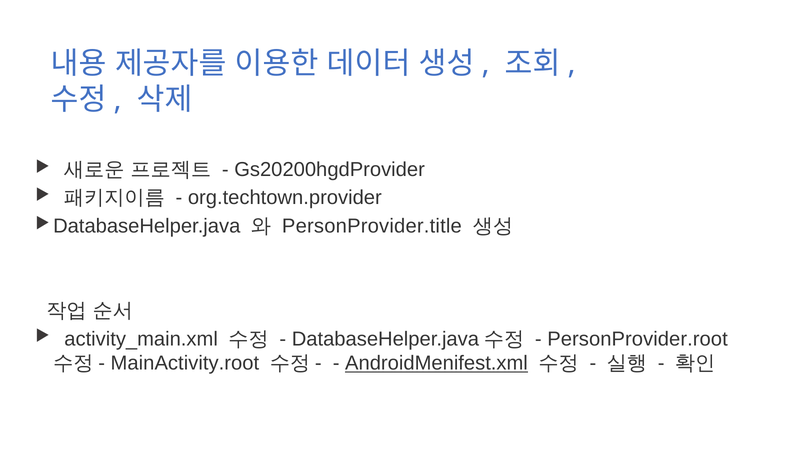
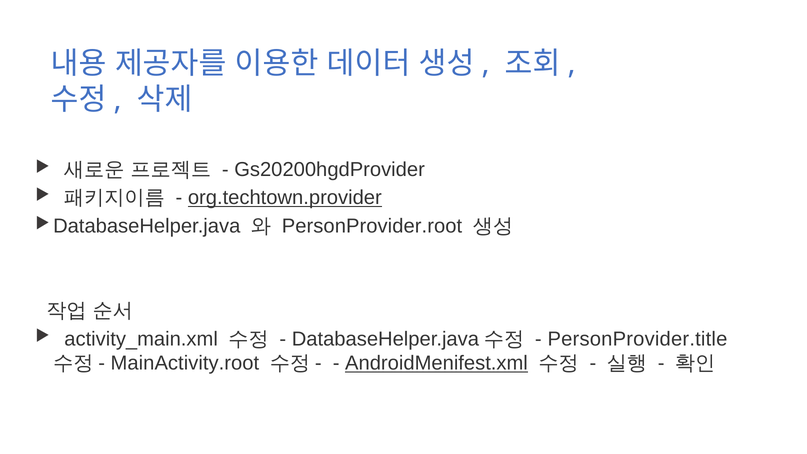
org.techtown.provider underline: none -> present
PersonProvider.title: PersonProvider.title -> PersonProvider.root
PersonProvider.root: PersonProvider.root -> PersonProvider.title
